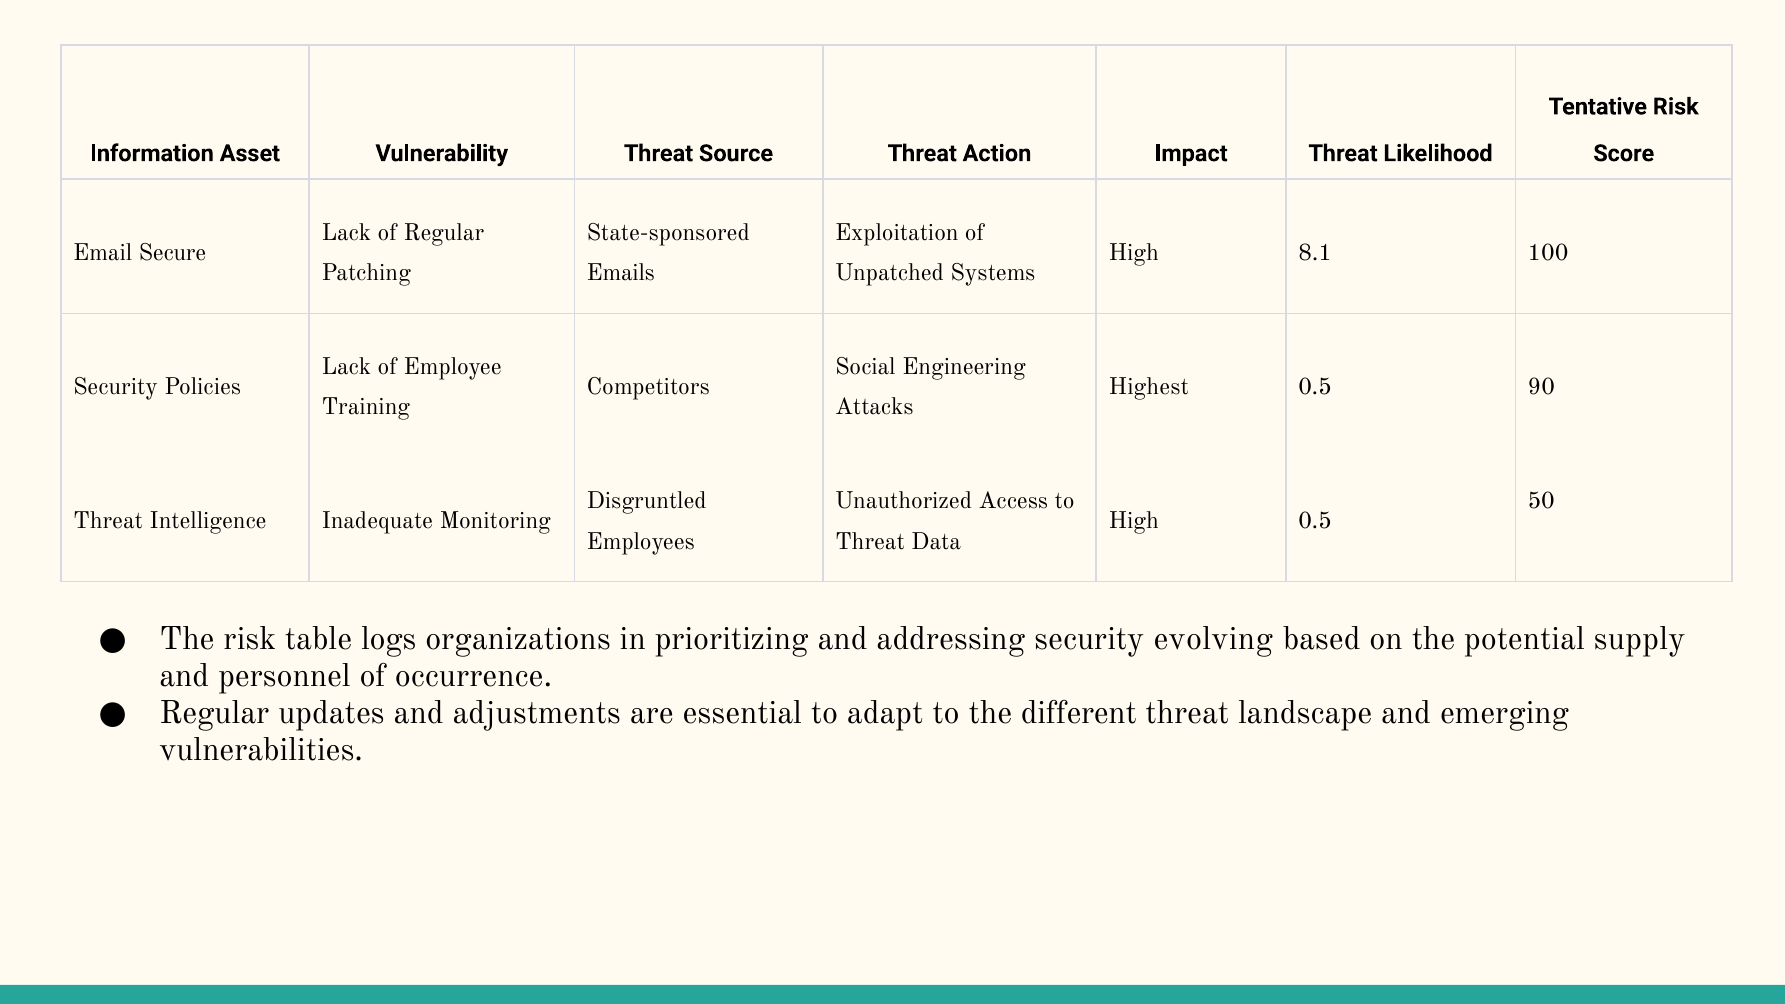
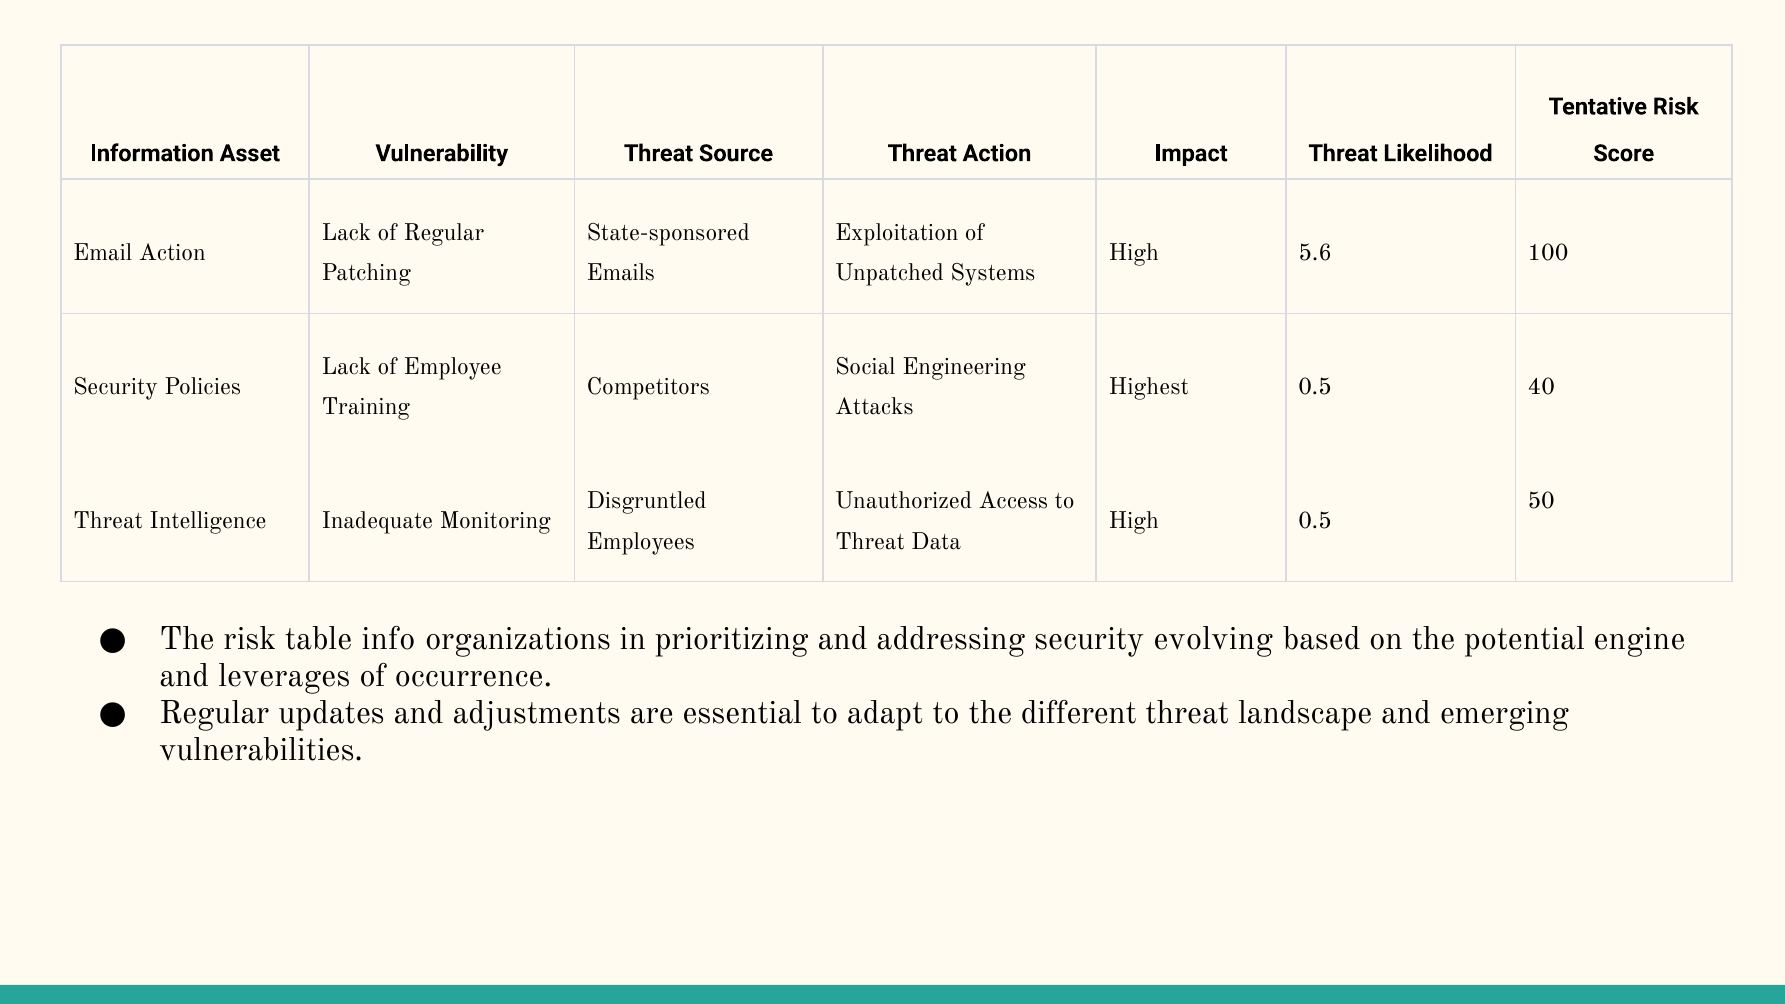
Email Secure: Secure -> Action
8.1: 8.1 -> 5.6
90: 90 -> 40
logs: logs -> info
supply: supply -> engine
personnel: personnel -> leverages
